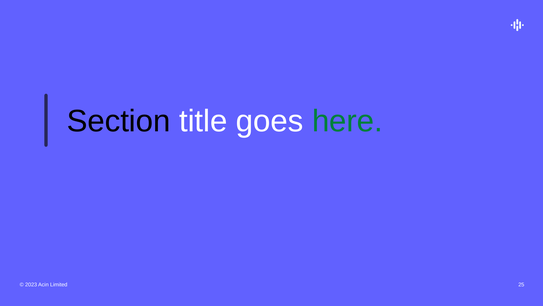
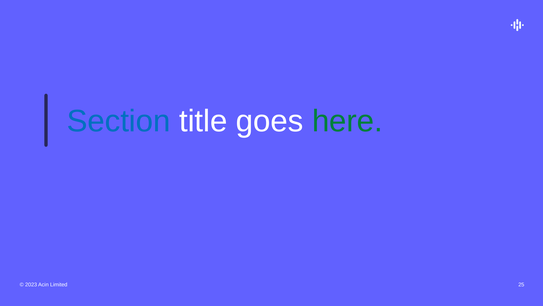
Section colour: black -> blue
